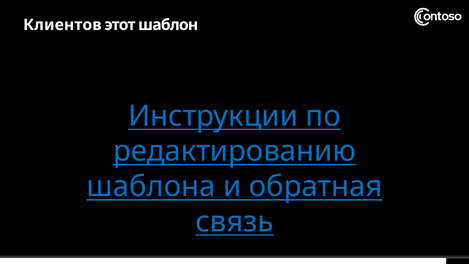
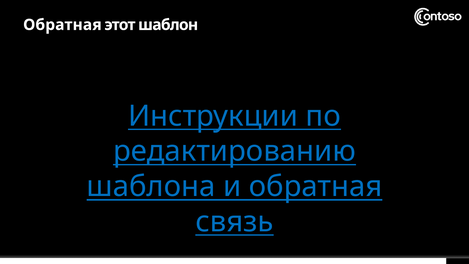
Клиентов at (62, 25): Клиентов -> Обратная
